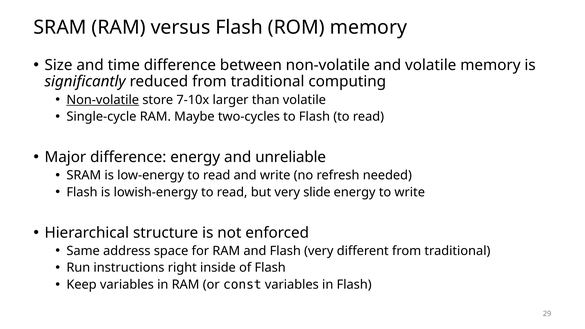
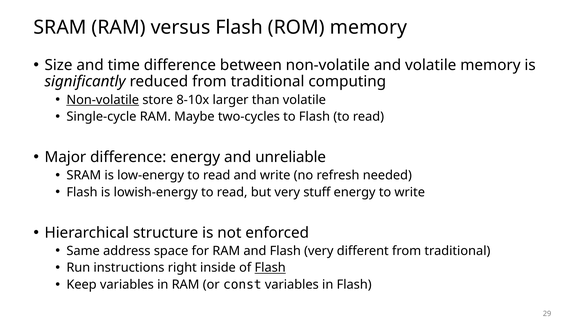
7-10x: 7-10x -> 8-10x
slide: slide -> stuff
Flash at (270, 268) underline: none -> present
